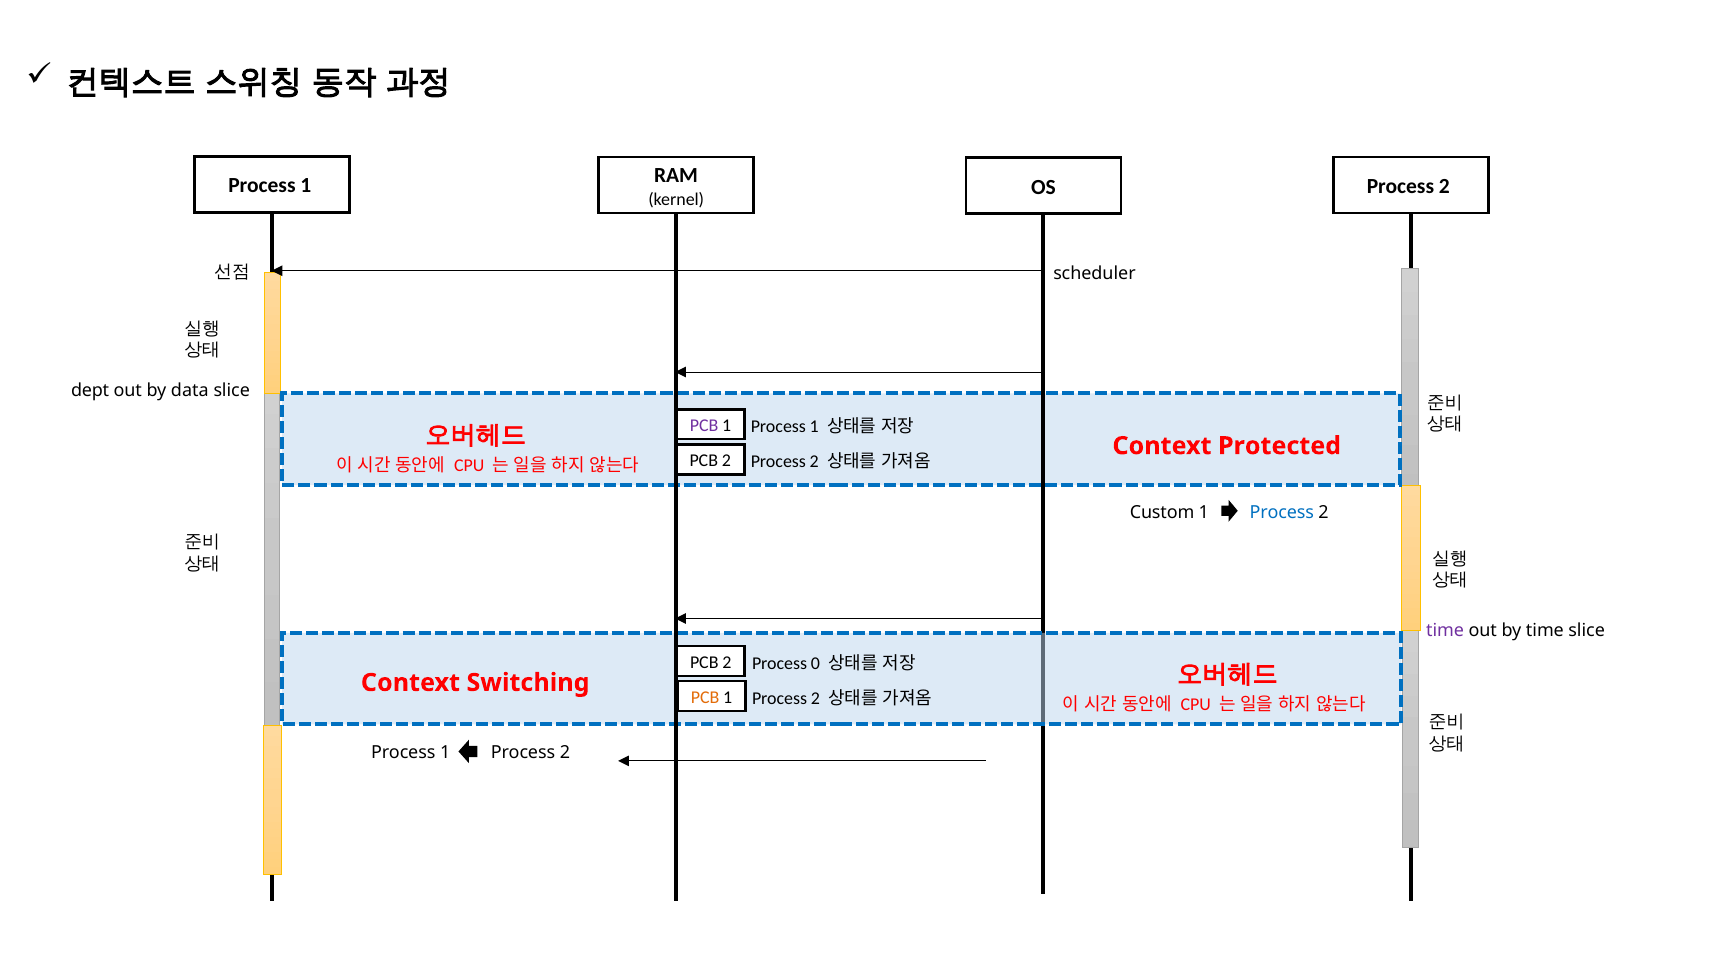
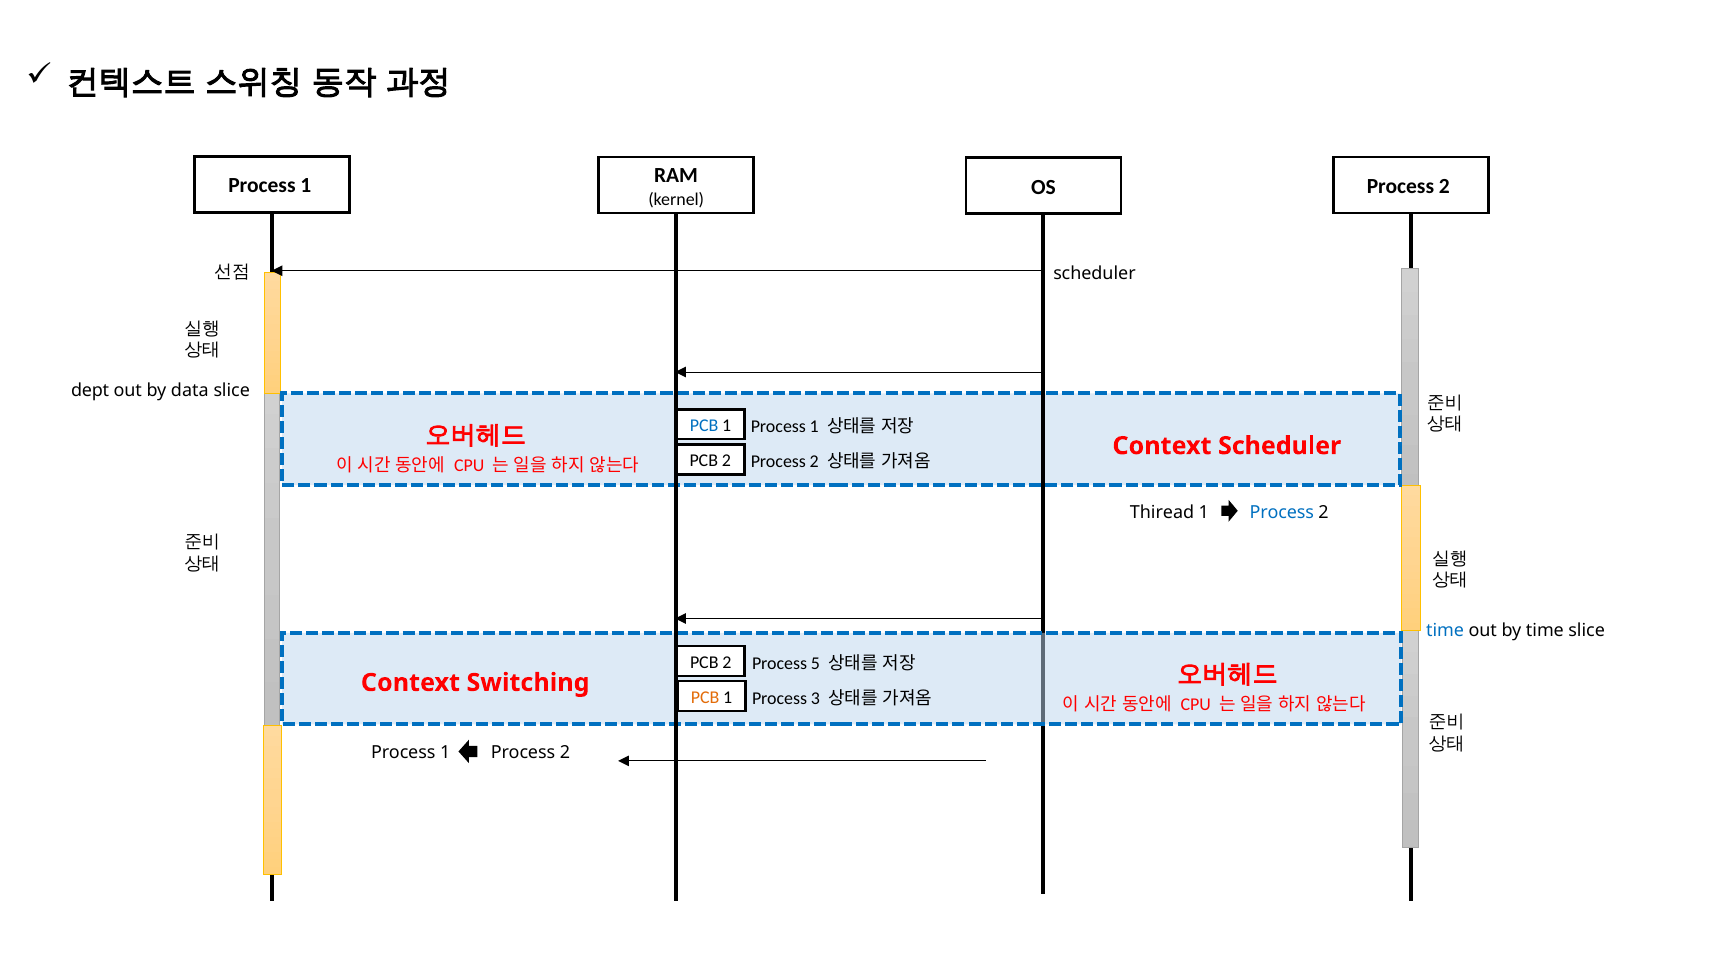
PCB at (704, 426) colour: purple -> blue
Context Protected: Protected -> Scheduler
Custom: Custom -> Thiread
time at (1445, 630) colour: purple -> blue
0: 0 -> 5
2 at (815, 699): 2 -> 3
